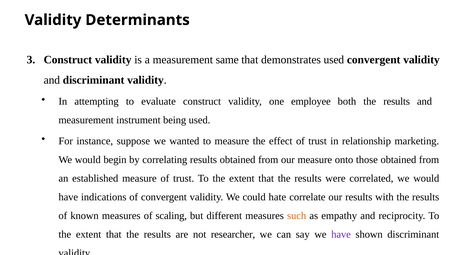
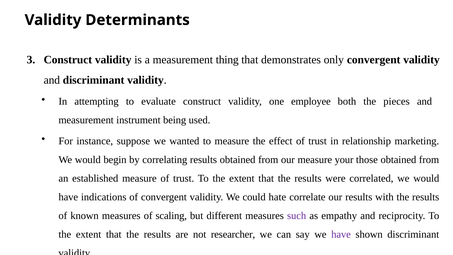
same: same -> thing
demonstrates used: used -> only
both the results: results -> pieces
onto: onto -> your
such colour: orange -> purple
